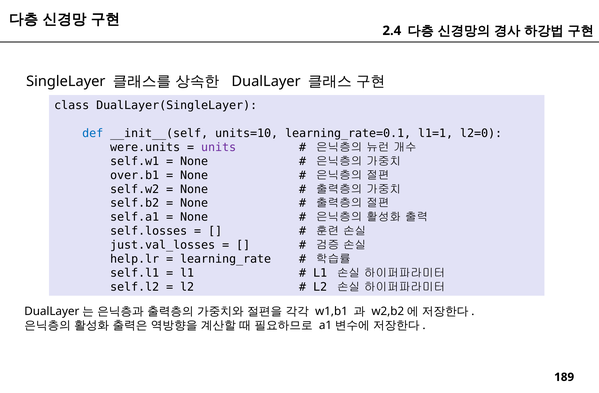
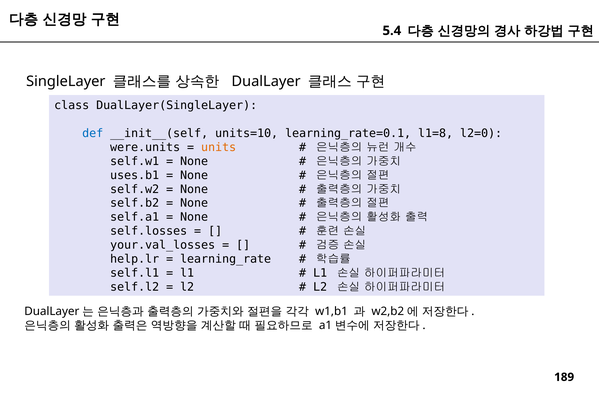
2.4: 2.4 -> 5.4
l1=1: l1=1 -> l1=8
units colour: purple -> orange
over.b1: over.b1 -> uses.b1
just.val_losses: just.val_losses -> your.val_losses
